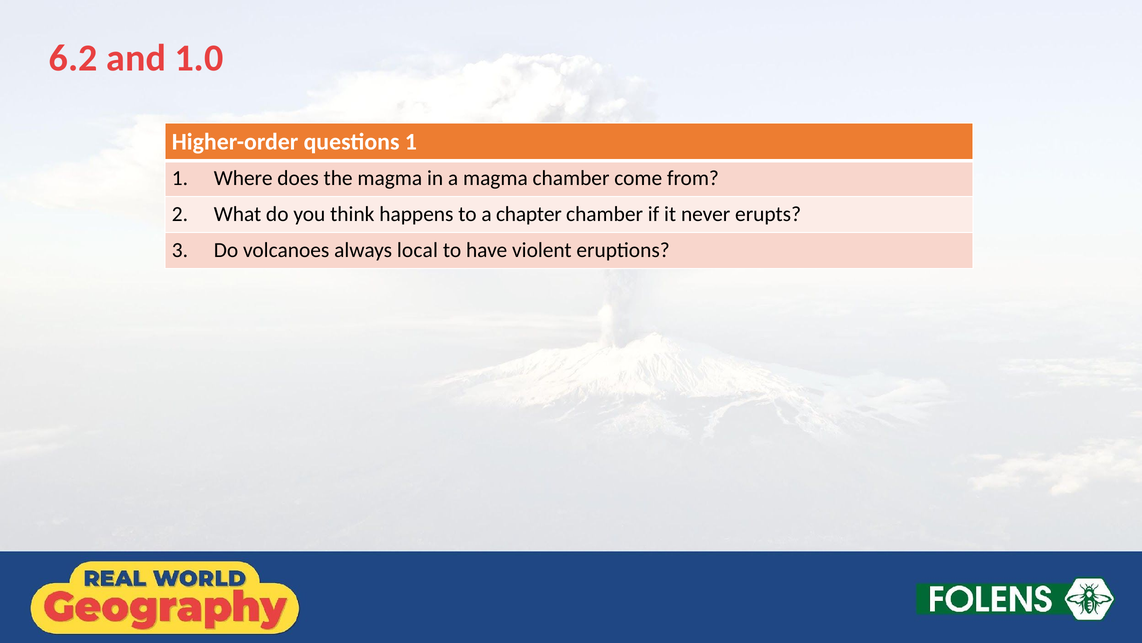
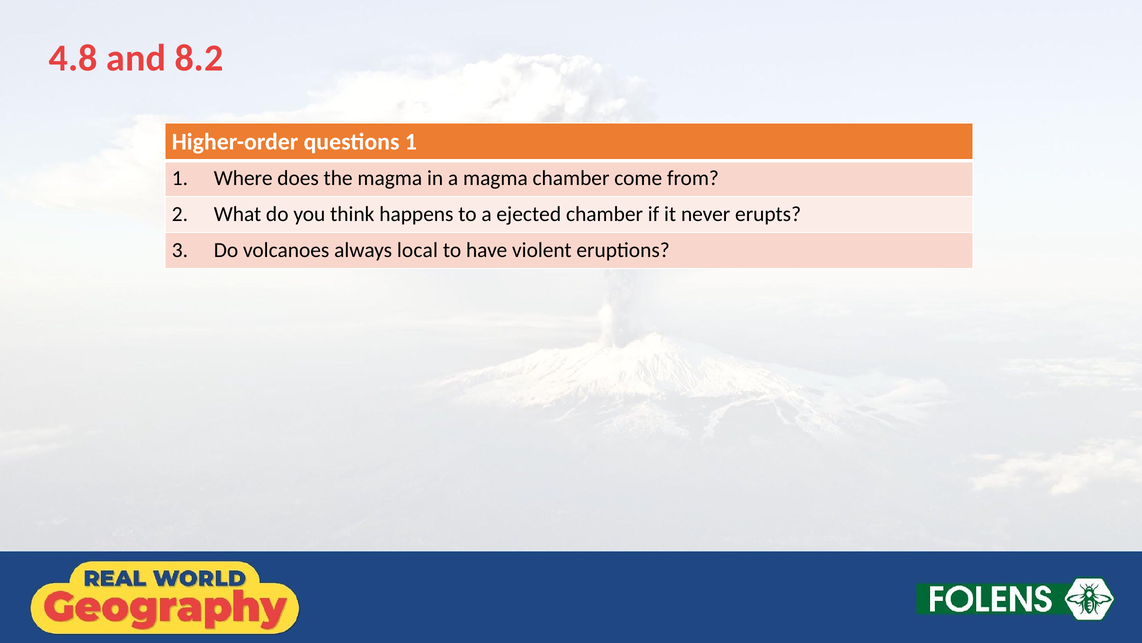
6.2: 6.2 -> 4.8
1.0: 1.0 -> 8.2
chapter: chapter -> ejected
